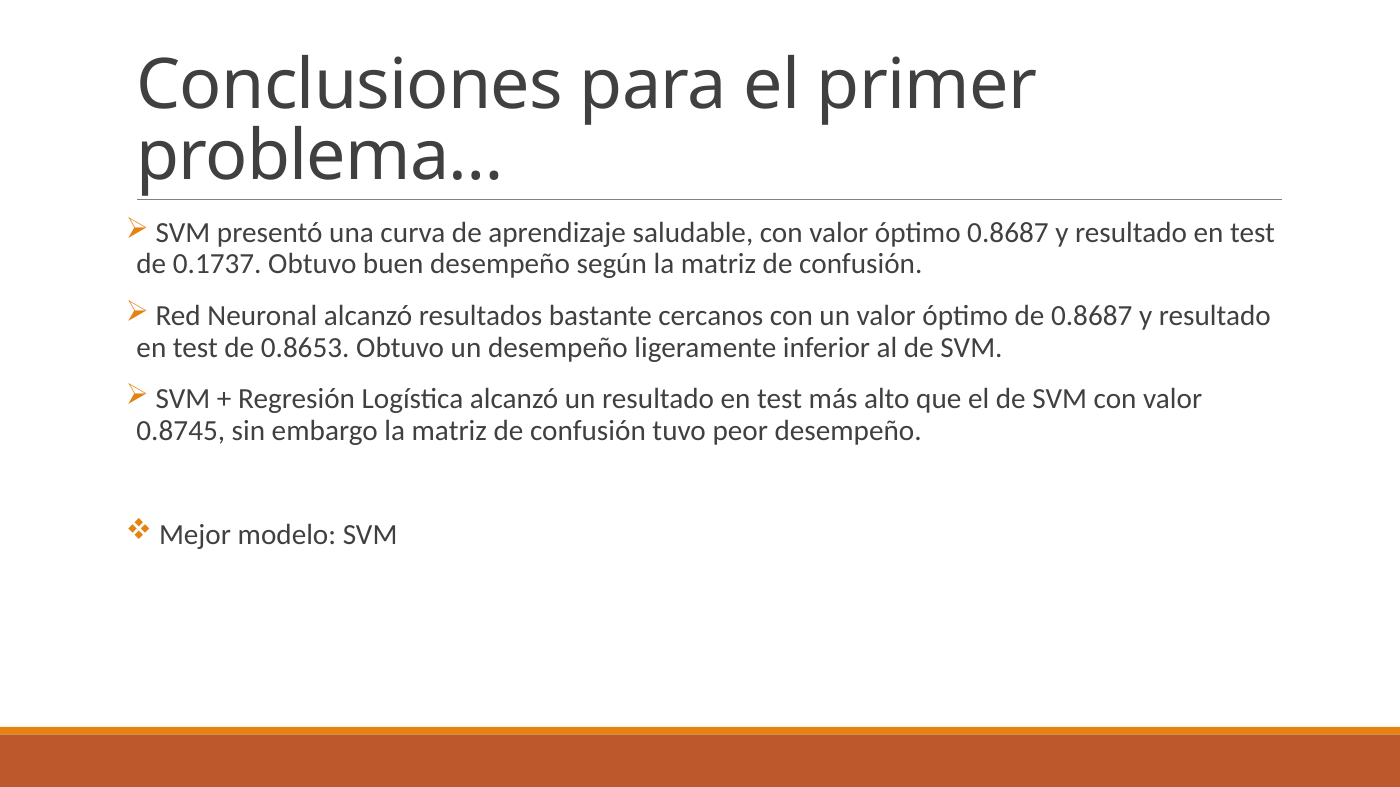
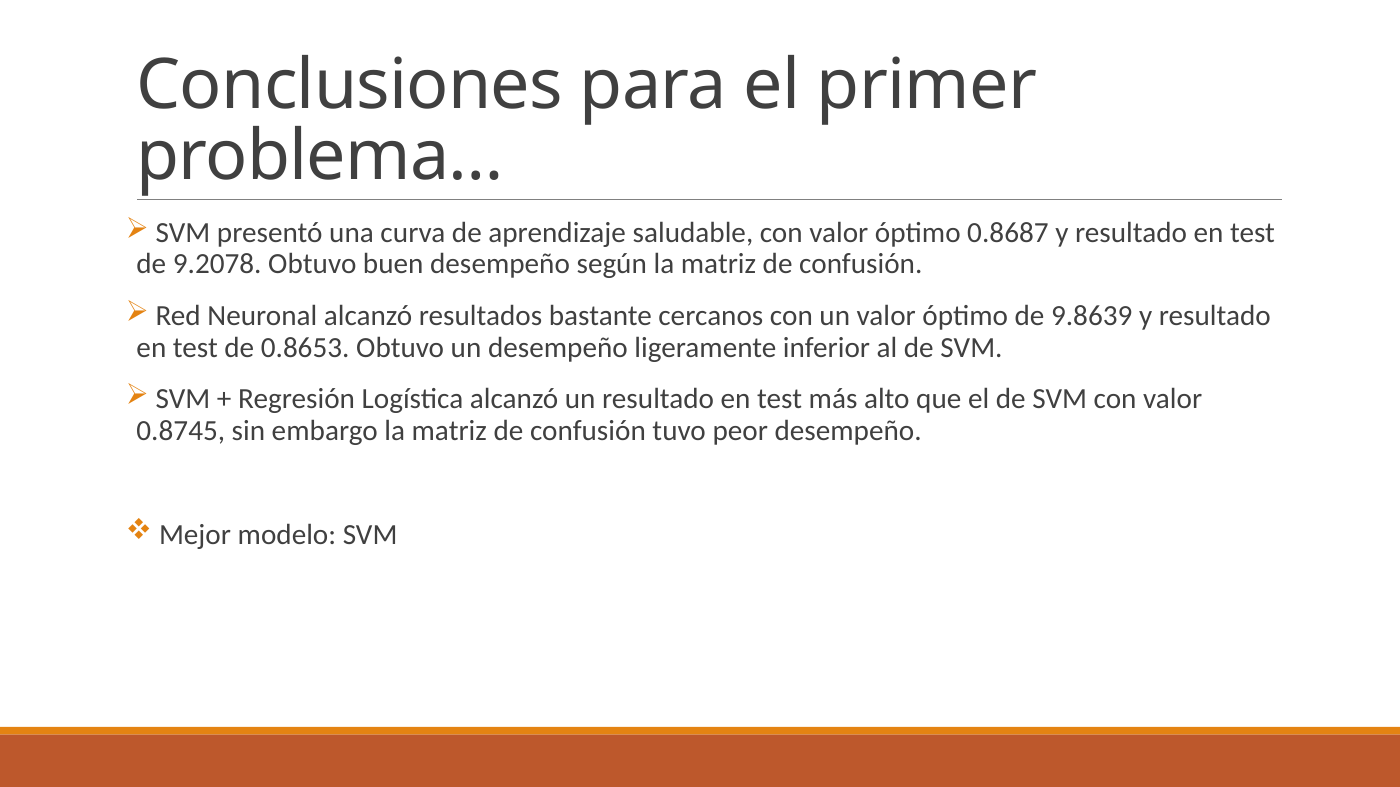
0.1737: 0.1737 -> 9.2078
de 0.8687: 0.8687 -> 9.8639
